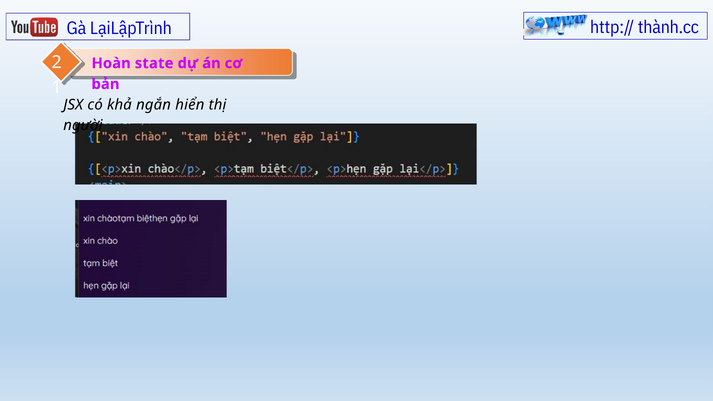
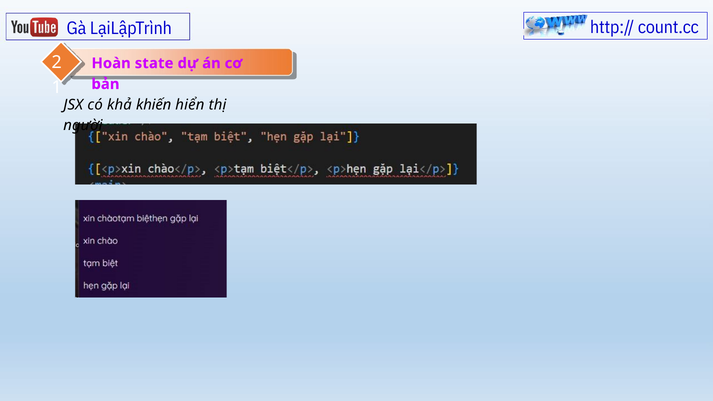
thành.cc: thành.cc -> count.cc
ngắn: ngắn -> khiến
